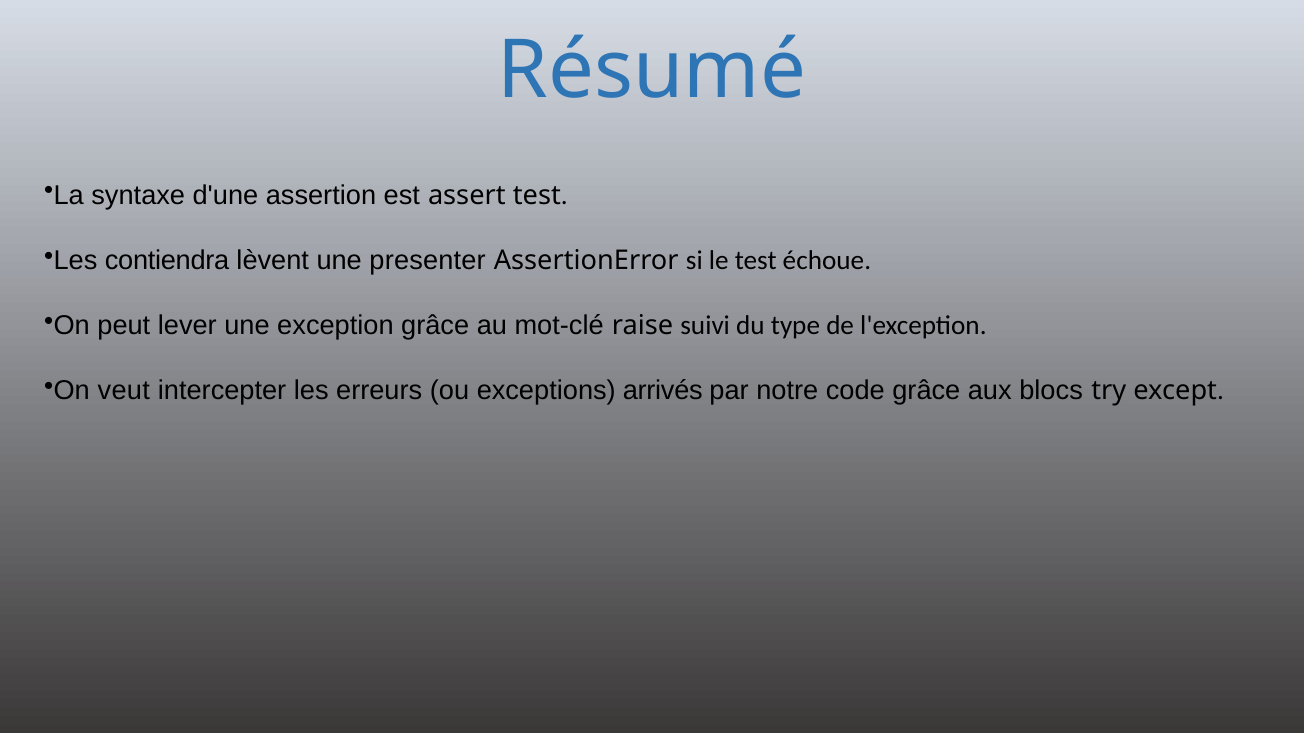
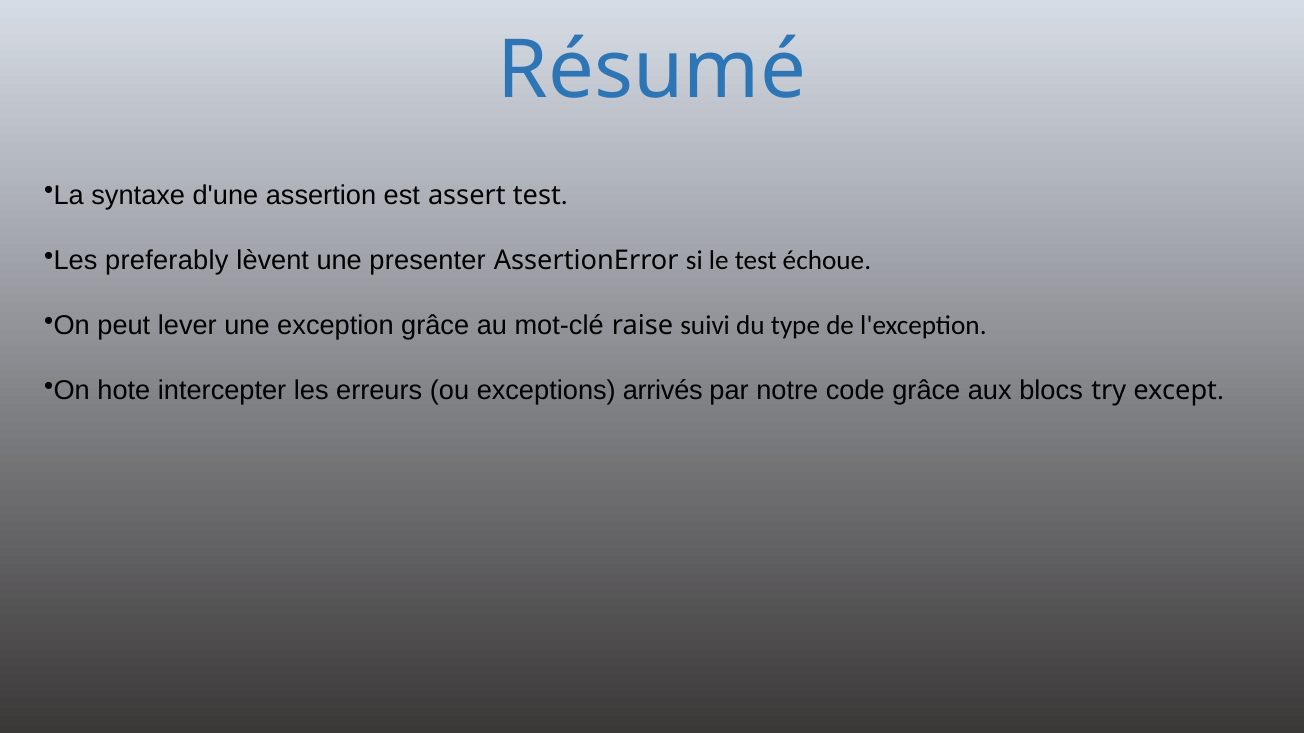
contiendra: contiendra -> preferably
veut: veut -> hote
